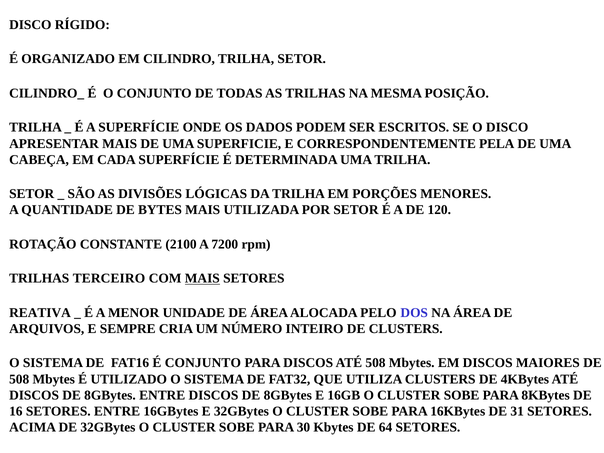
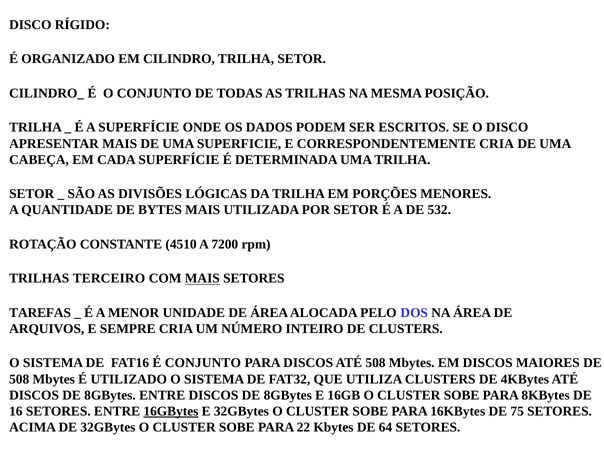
CORRESPONDENTEMENTE PELA: PELA -> CRIA
120: 120 -> 532
2100: 2100 -> 4510
REATIVA: REATIVA -> TAREFAS
16GBytes underline: none -> present
31: 31 -> 75
30: 30 -> 22
